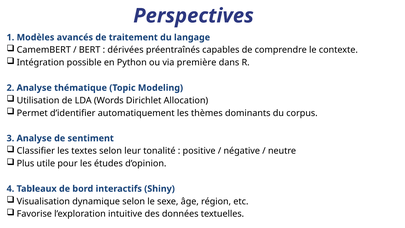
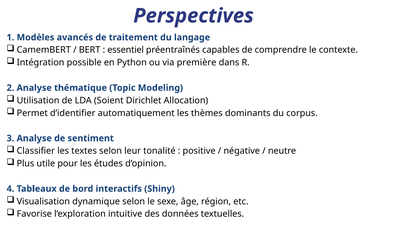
dérivées: dérivées -> essentiel
Words: Words -> Soient
